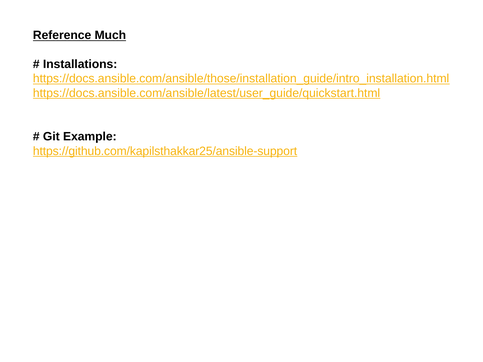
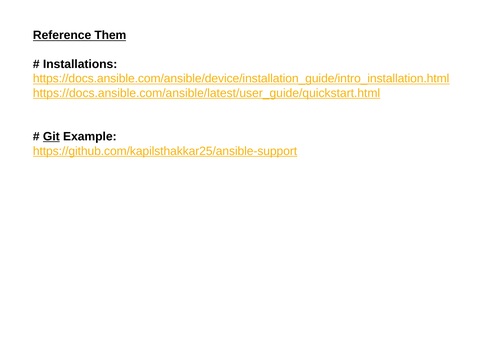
Much: Much -> Them
https://docs.ansible.com/ansible/those/installation_guide/intro_installation.html: https://docs.ansible.com/ansible/those/installation_guide/intro_installation.html -> https://docs.ansible.com/ansible/device/installation_guide/intro_installation.html
Git underline: none -> present
